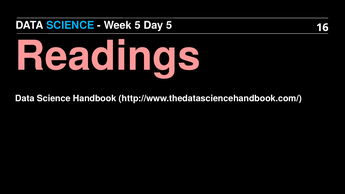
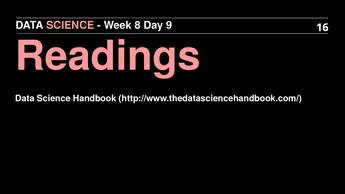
SCIENCE at (70, 25) colour: light blue -> pink
Week 5: 5 -> 8
Day 5: 5 -> 9
